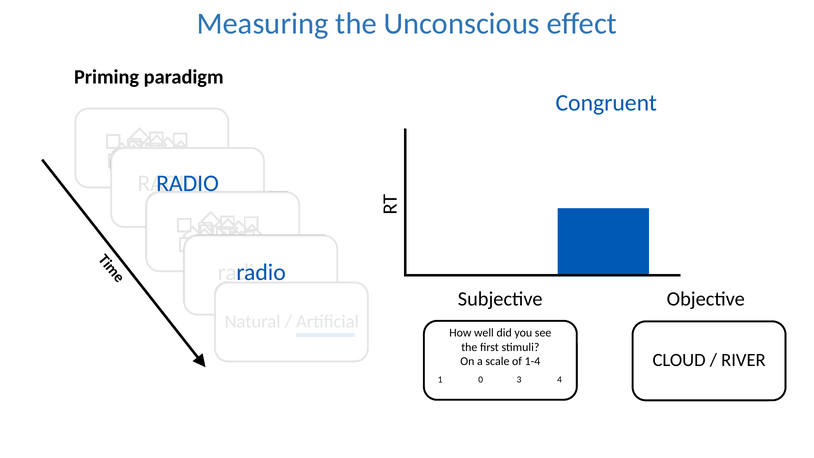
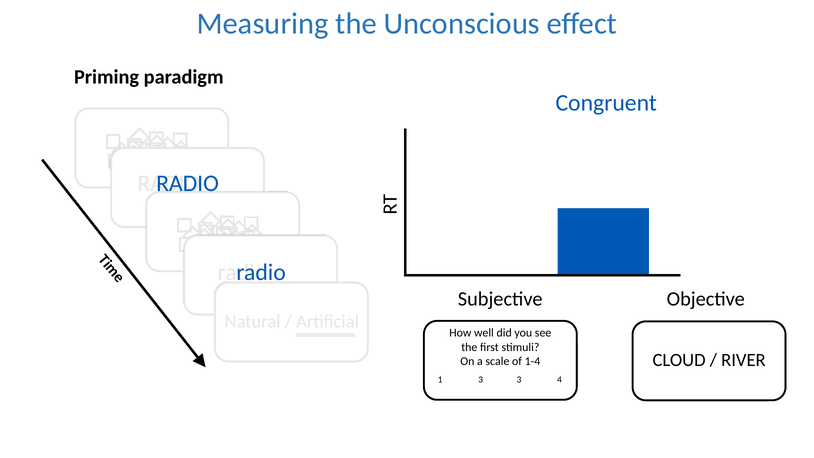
1 0: 0 -> 3
